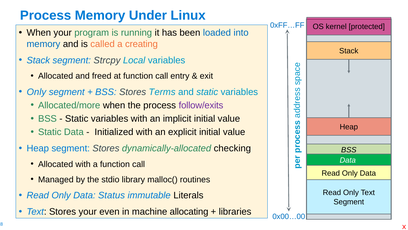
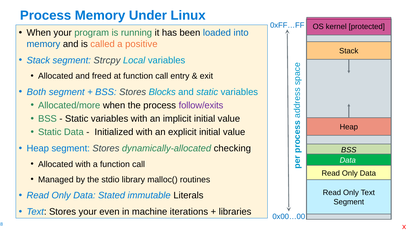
creating: creating -> positive
Only at (36, 92): Only -> Both
Terms: Terms -> Blocks
Status: Status -> Stated
allocating: allocating -> iterations
